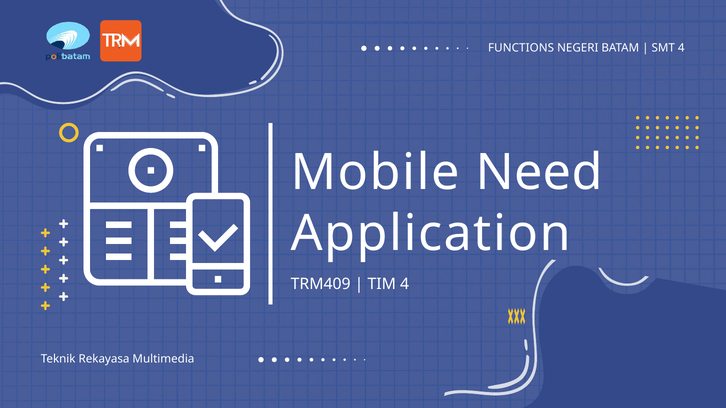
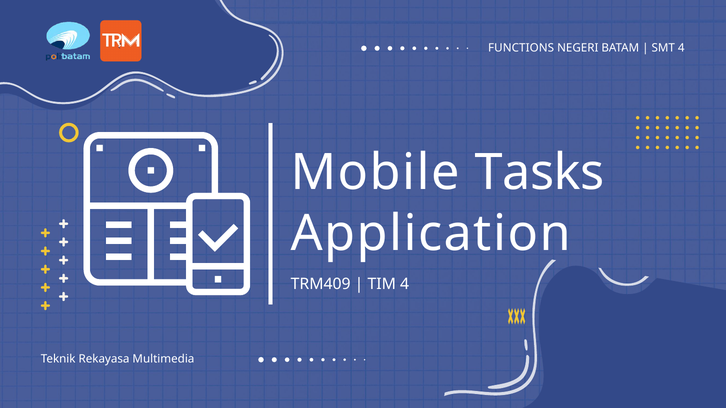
Need: Need -> Tasks
